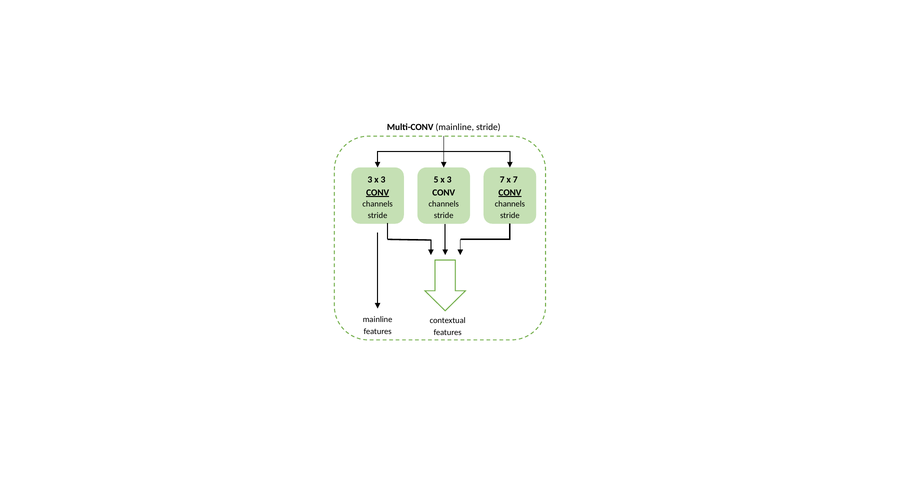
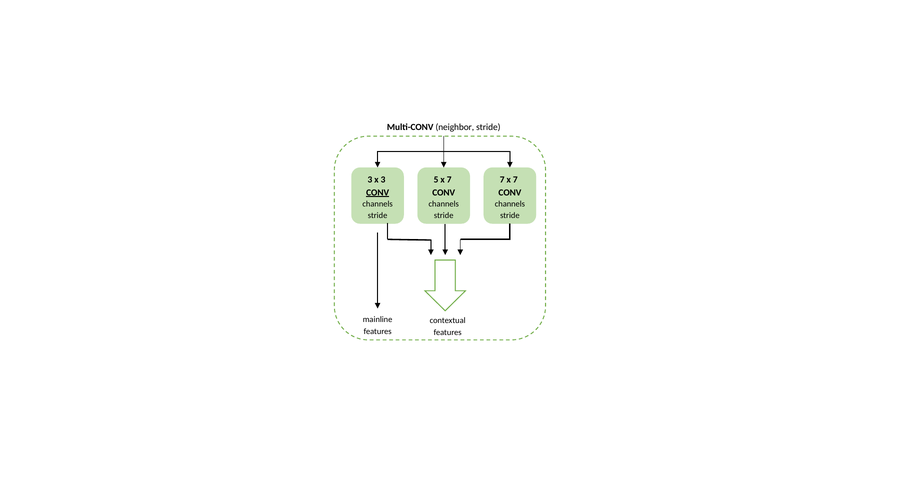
Multi-CONV mainline: mainline -> neighbor
5 x 3: 3 -> 7
CONV at (510, 193) underline: present -> none
